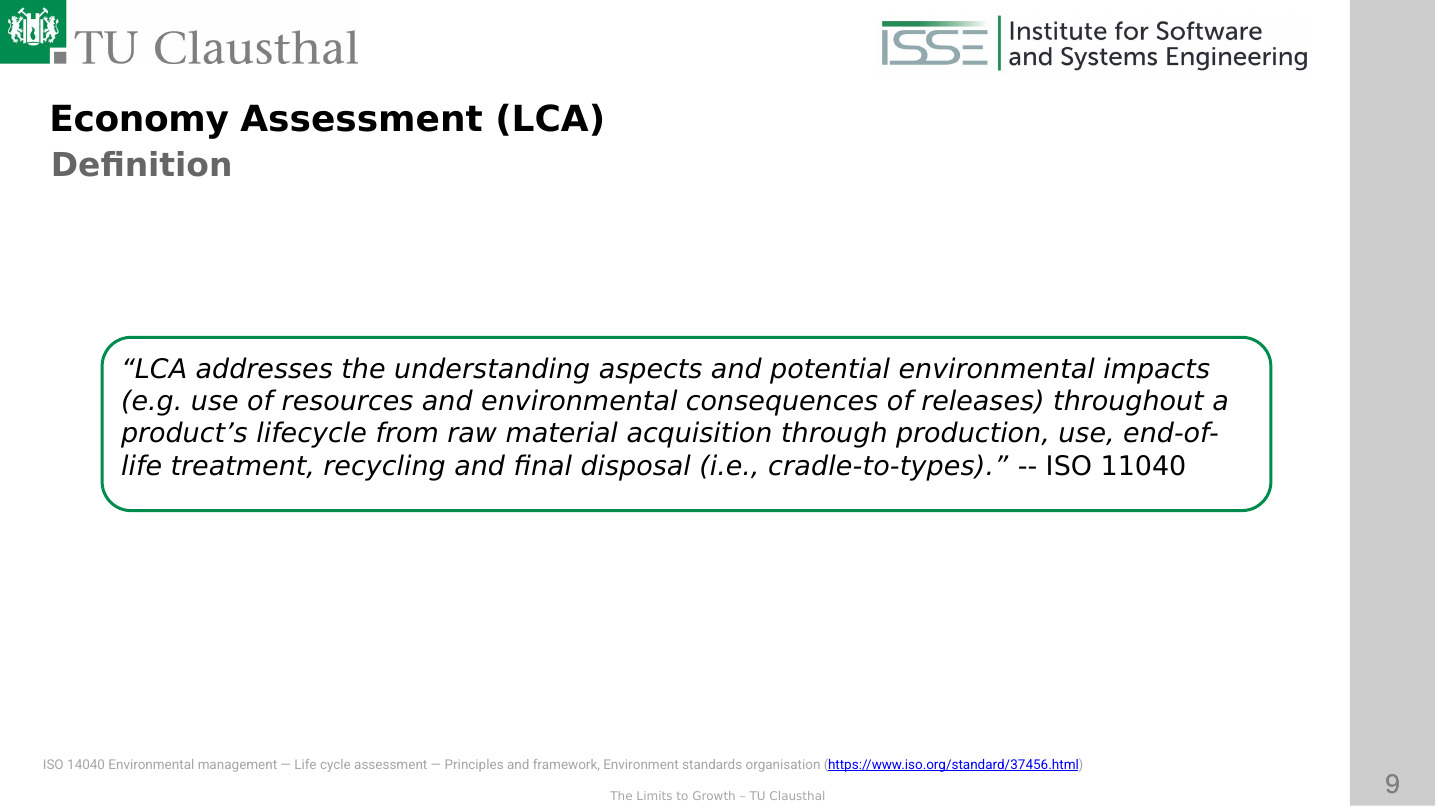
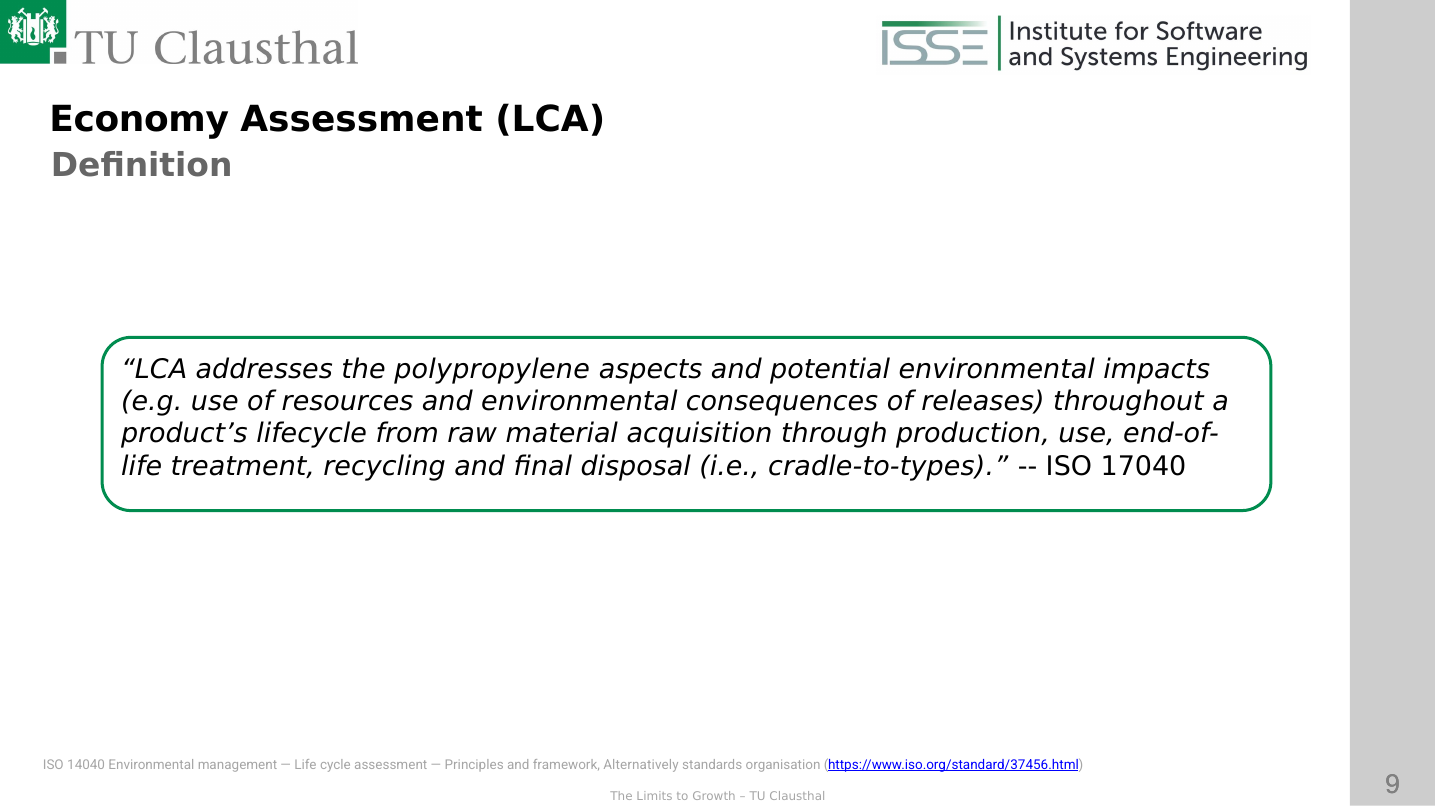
understanding: understanding -> polypropylene
11040: 11040 -> 17040
Environment: Environment -> Alternatively
